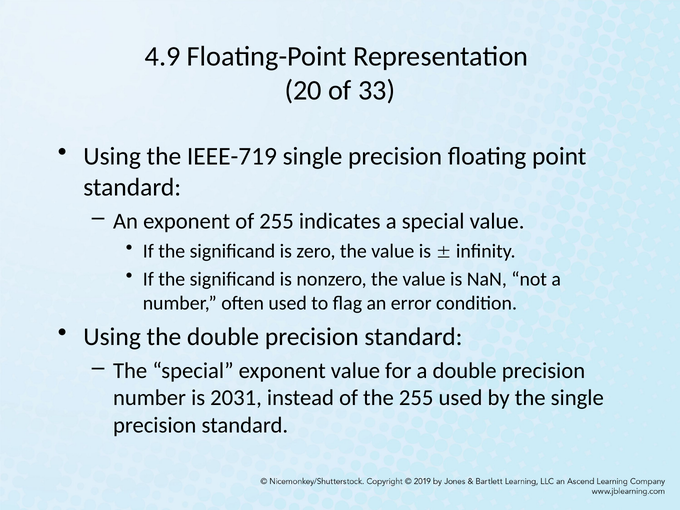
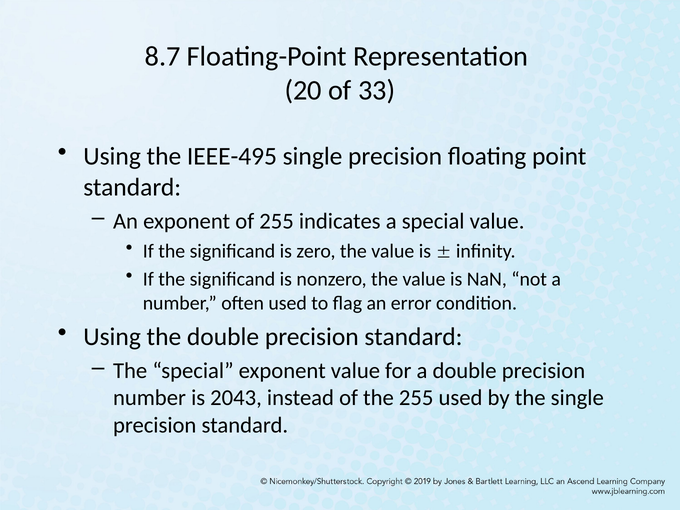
4.9: 4.9 -> 8.7
IEEE-719: IEEE-719 -> IEEE-495
2031: 2031 -> 2043
